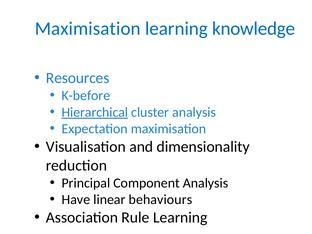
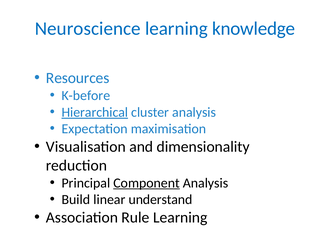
Maximisation at (88, 29): Maximisation -> Neuroscience
Component underline: none -> present
Have: Have -> Build
behaviours: behaviours -> understand
